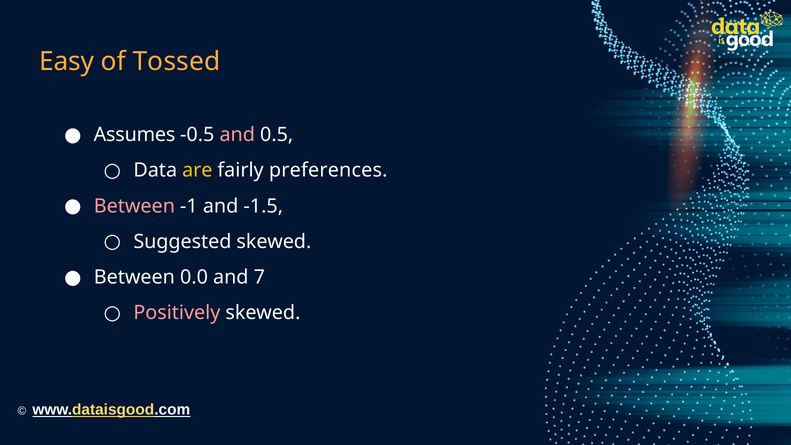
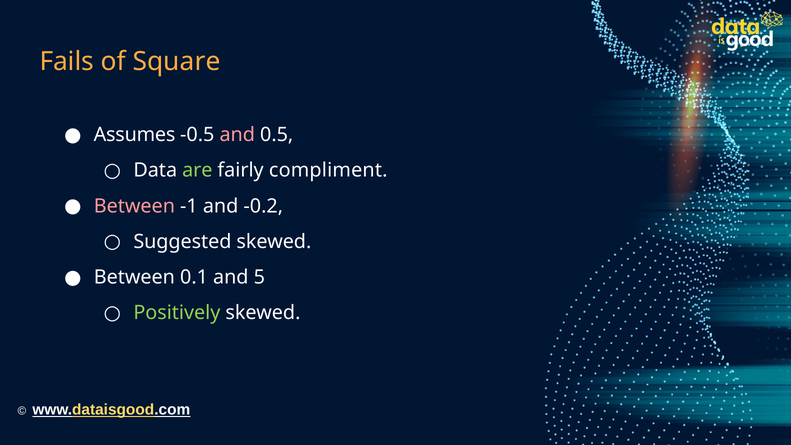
Easy: Easy -> Fails
Tossed: Tossed -> Square
are colour: yellow -> light green
preferences: preferences -> compliment
-1.5: -1.5 -> -0.2
0.0: 0.0 -> 0.1
7: 7 -> 5
Positively colour: pink -> light green
